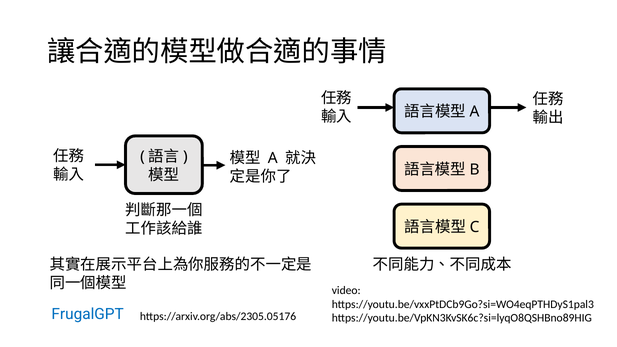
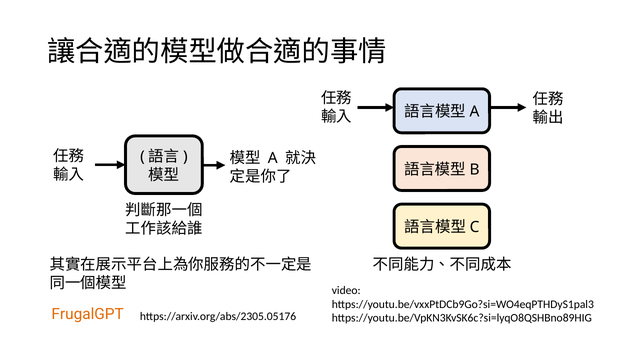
FrugalGPT colour: blue -> orange
